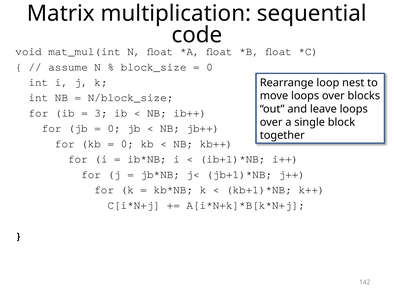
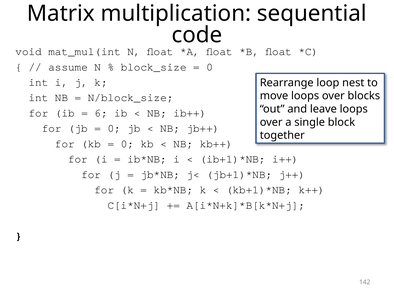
3: 3 -> 6
